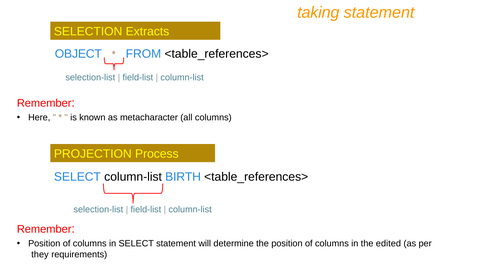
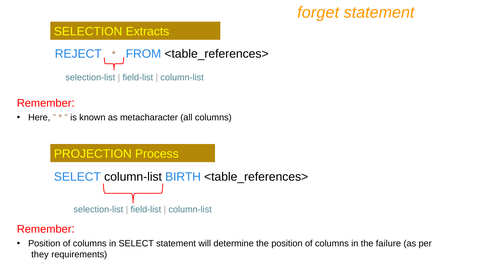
taking: taking -> forget
OBJECT: OBJECT -> REJECT
edited: edited -> failure
